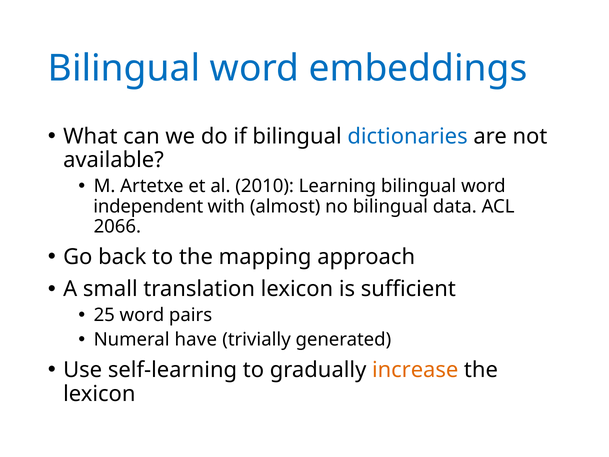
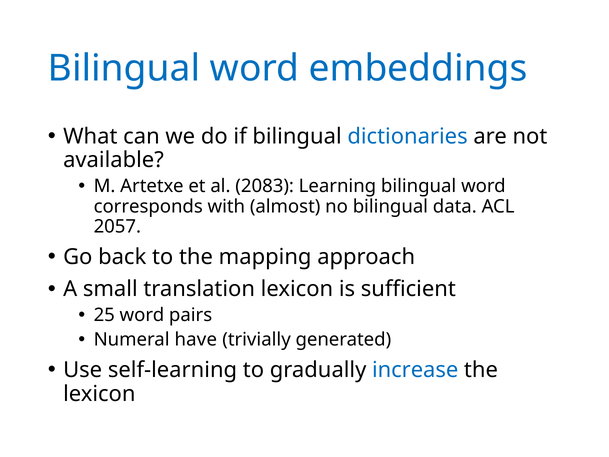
2010: 2010 -> 2083
independent: independent -> corresponds
2066: 2066 -> 2057
increase colour: orange -> blue
